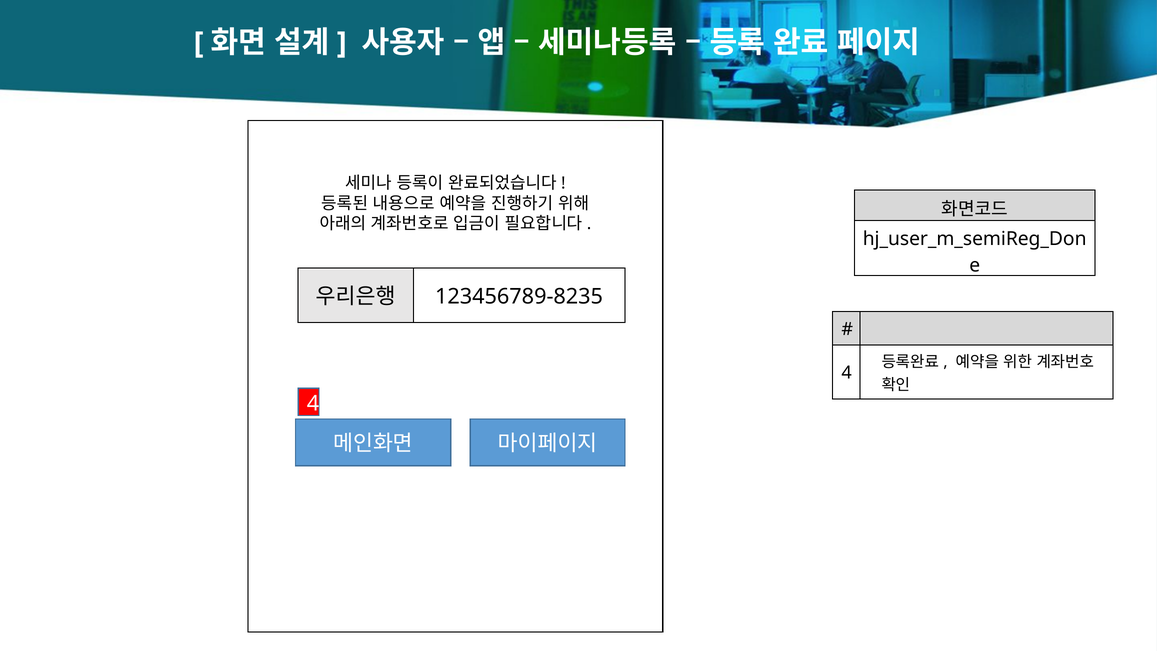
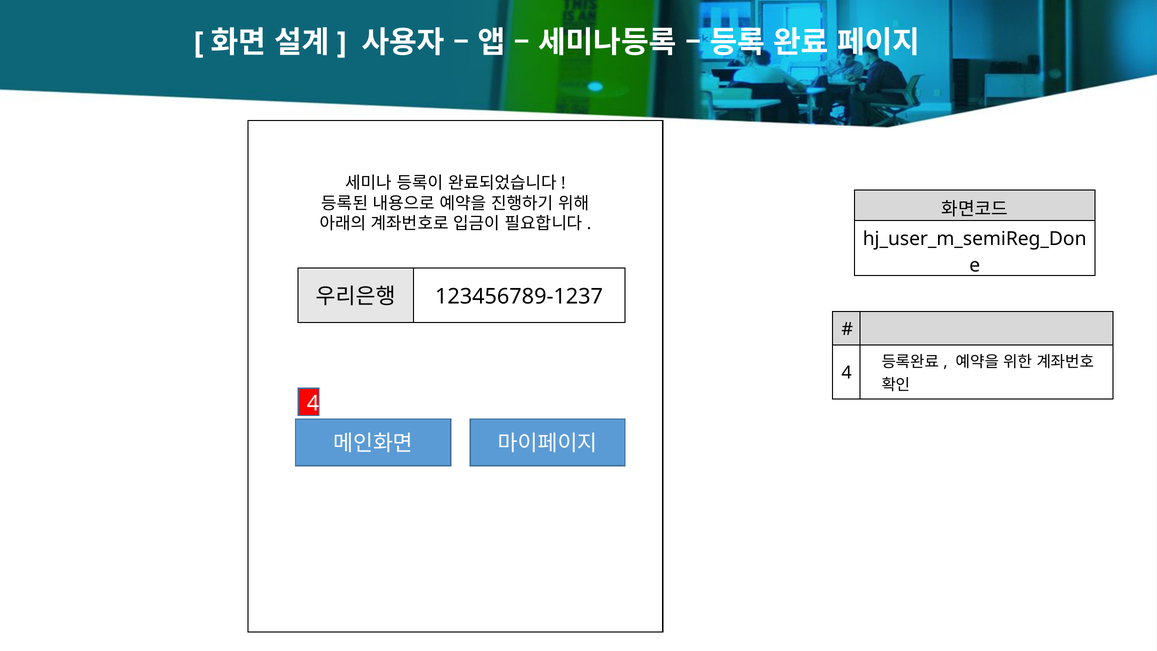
123456789-8235: 123456789-8235 -> 123456789-1237
